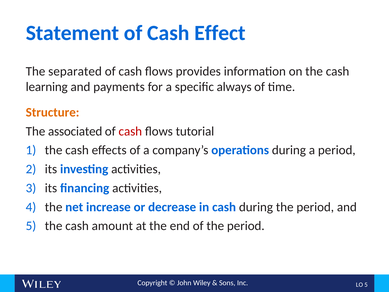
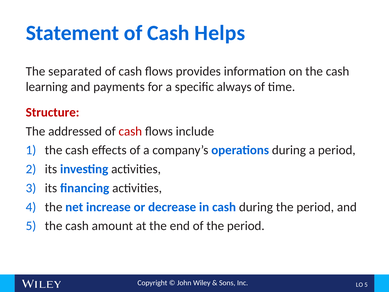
Effect: Effect -> Helps
Structure colour: orange -> red
associated: associated -> addressed
tutorial: tutorial -> include
